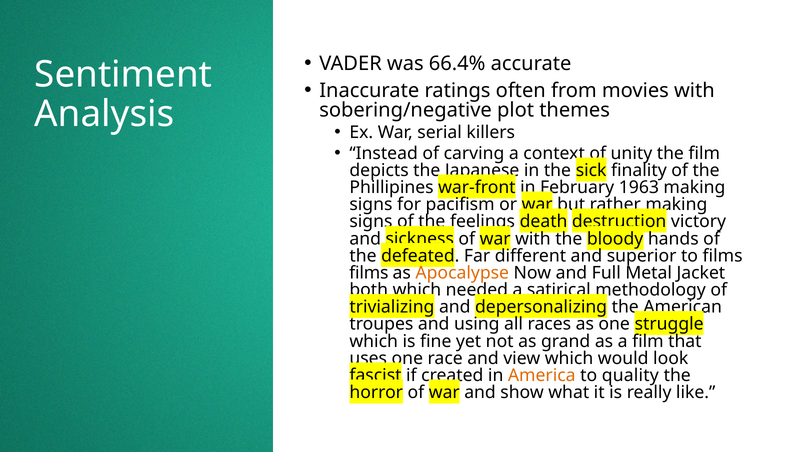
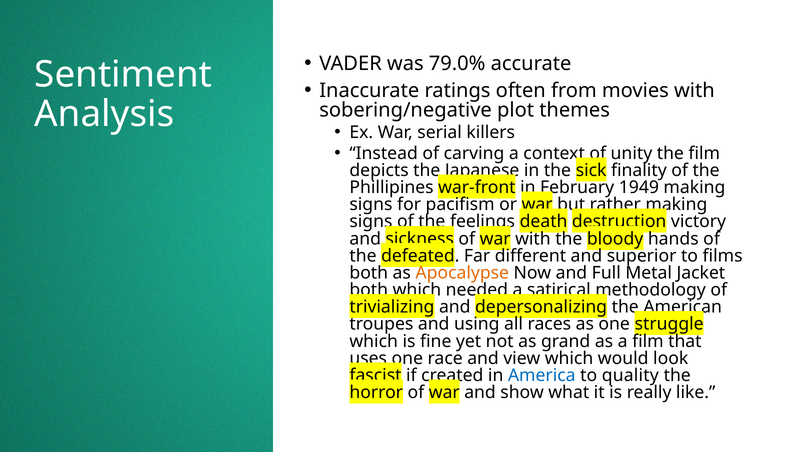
66.4%: 66.4% -> 79.0%
1963: 1963 -> 1949
films at (369, 273): films -> both
America colour: orange -> blue
